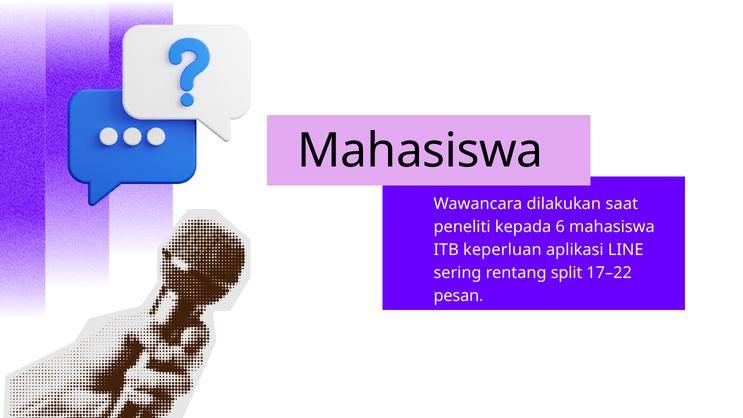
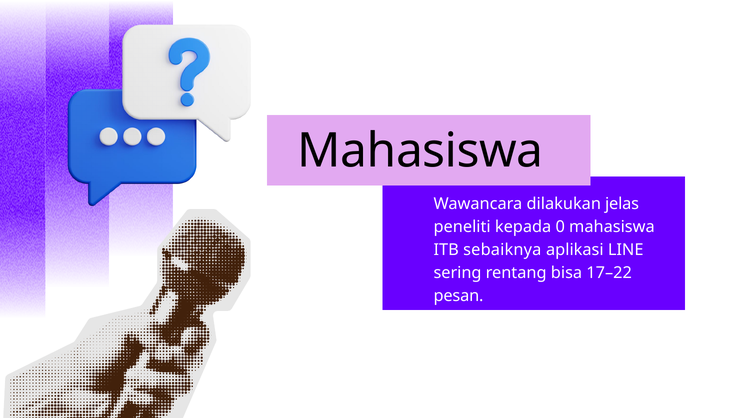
saat: saat -> jelas
6: 6 -> 0
keperluan: keperluan -> sebaiknya
split: split -> bisa
